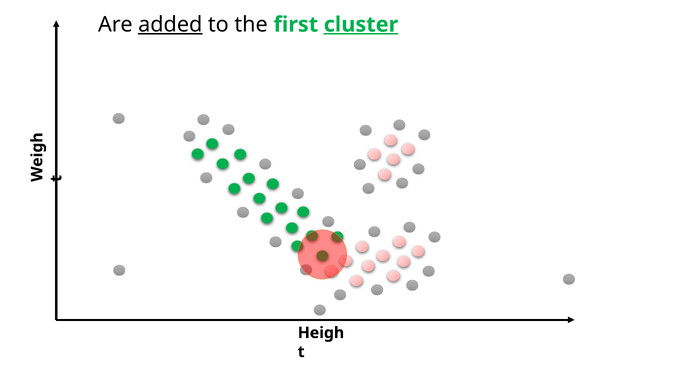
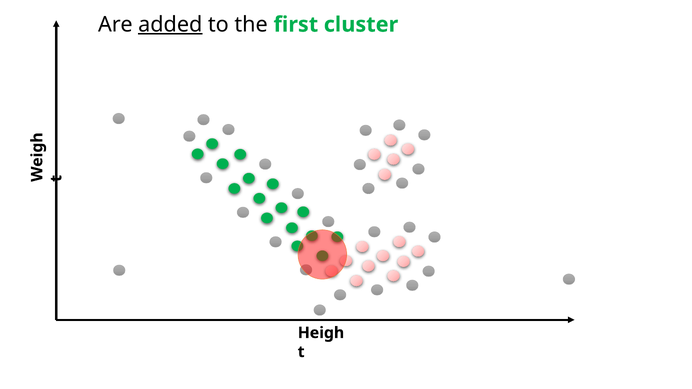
cluster underline: present -> none
